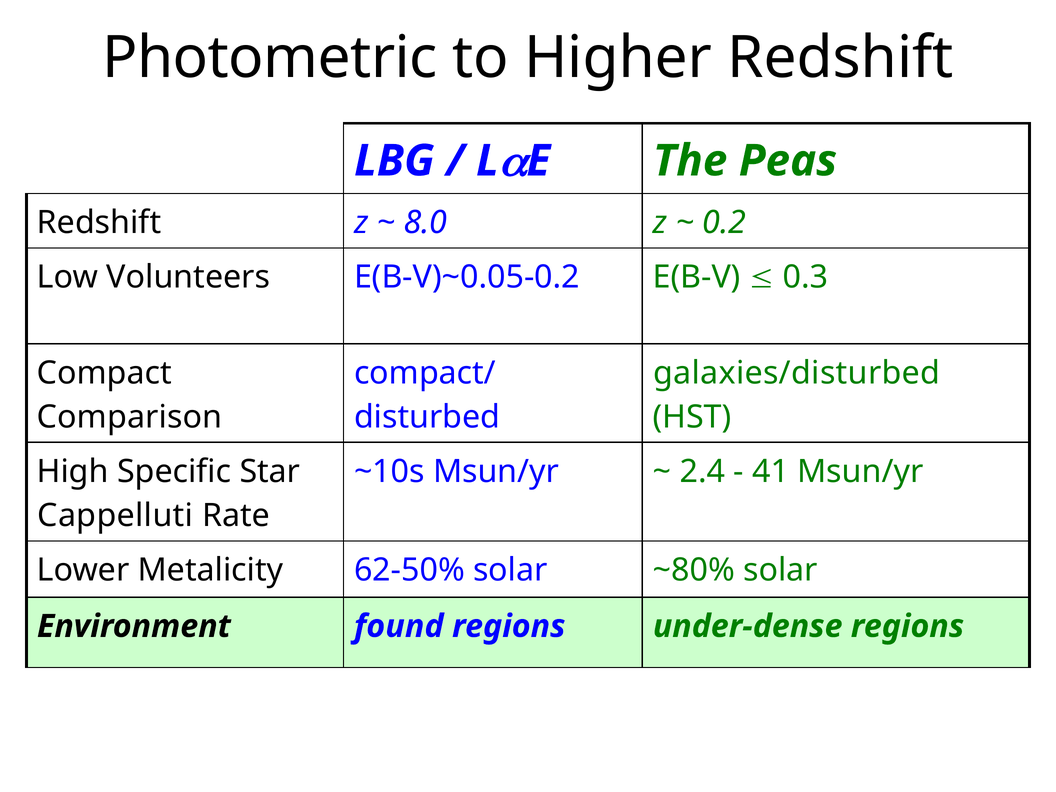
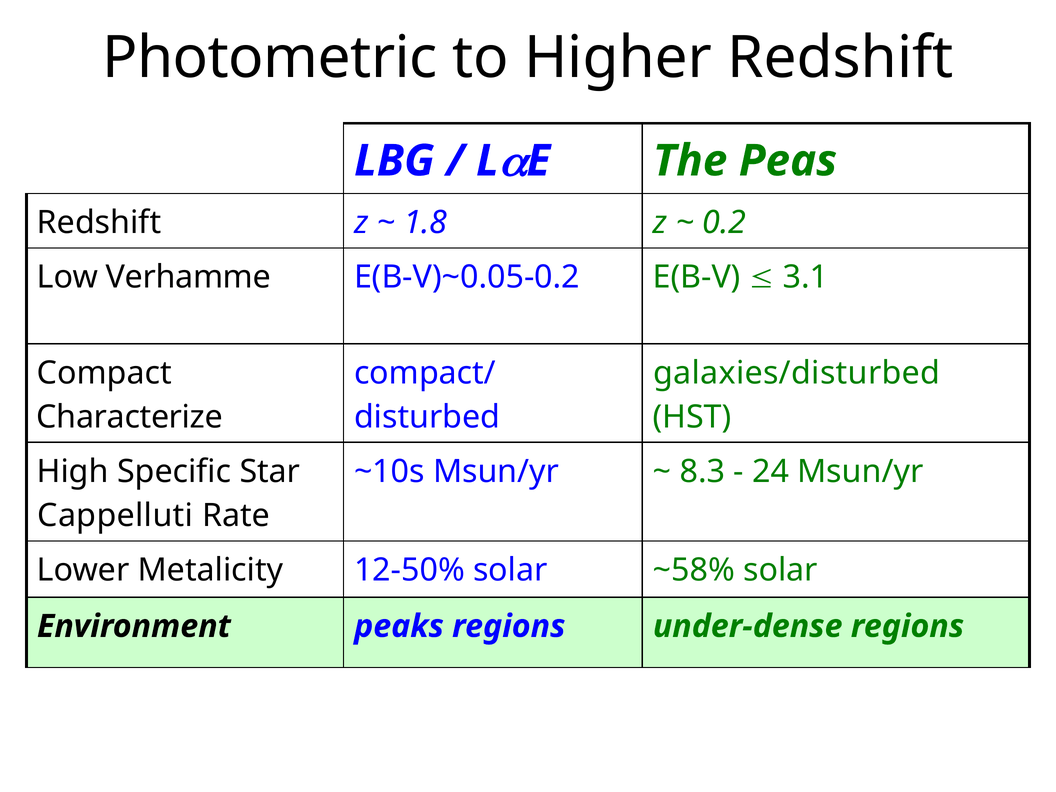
8.0: 8.0 -> 1.8
Volunteers: Volunteers -> Verhamme
0.3: 0.3 -> 3.1
Comparison: Comparison -> Characterize
2.4: 2.4 -> 8.3
41: 41 -> 24
62-50%: 62-50% -> 12-50%
~80%: ~80% -> ~58%
found: found -> peaks
